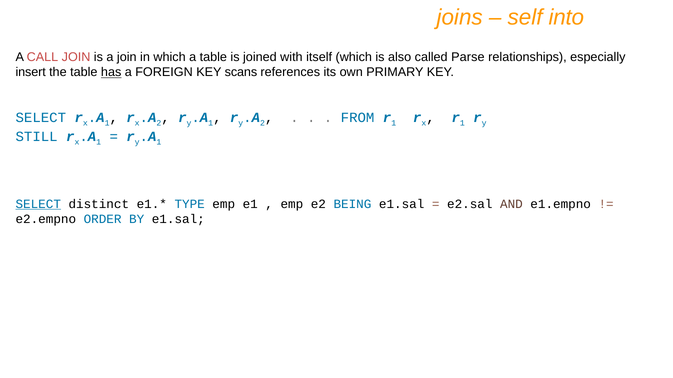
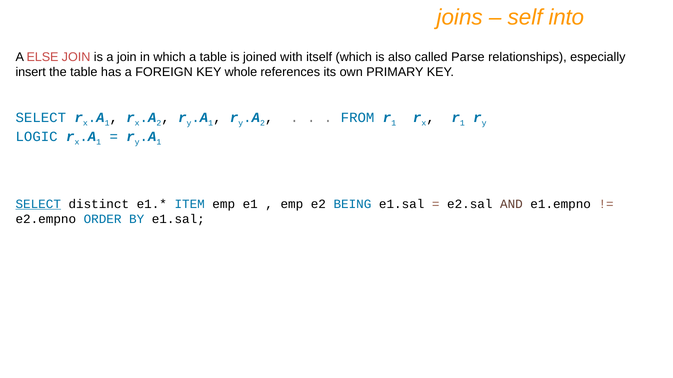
CALL: CALL -> ELSE
has underline: present -> none
scans: scans -> whole
STILL: STILL -> LOGIC
TYPE: TYPE -> ITEM
